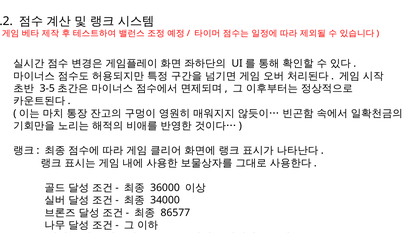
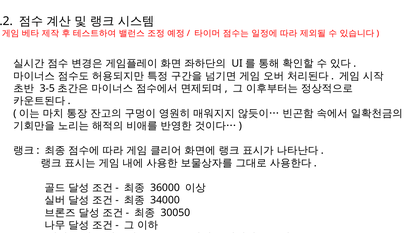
86577: 86577 -> 30050
